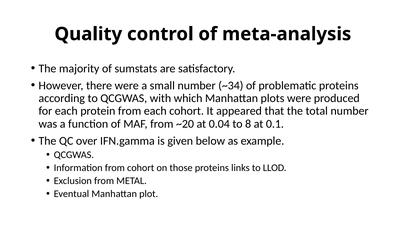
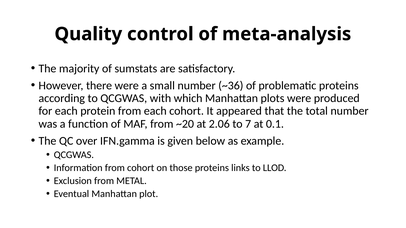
~34: ~34 -> ~36
0.04: 0.04 -> 2.06
8: 8 -> 7
